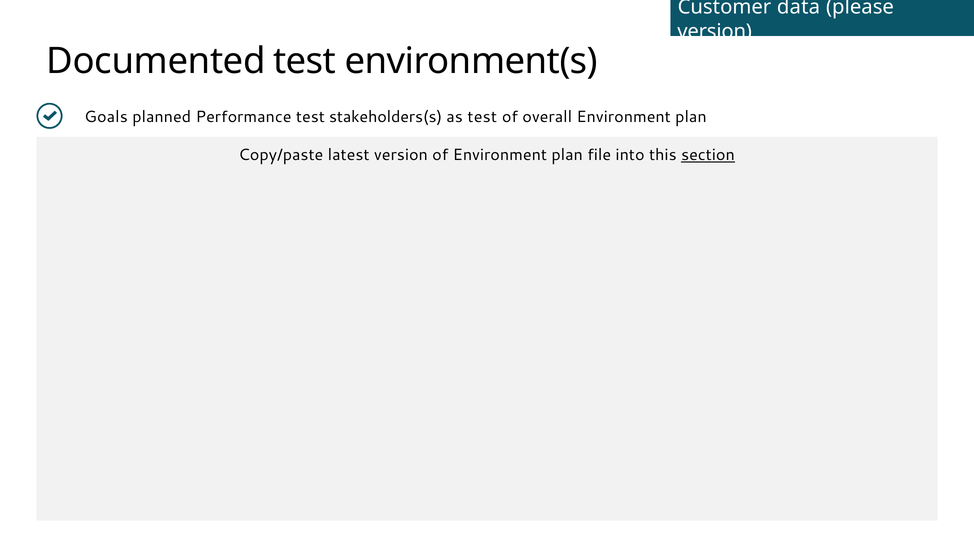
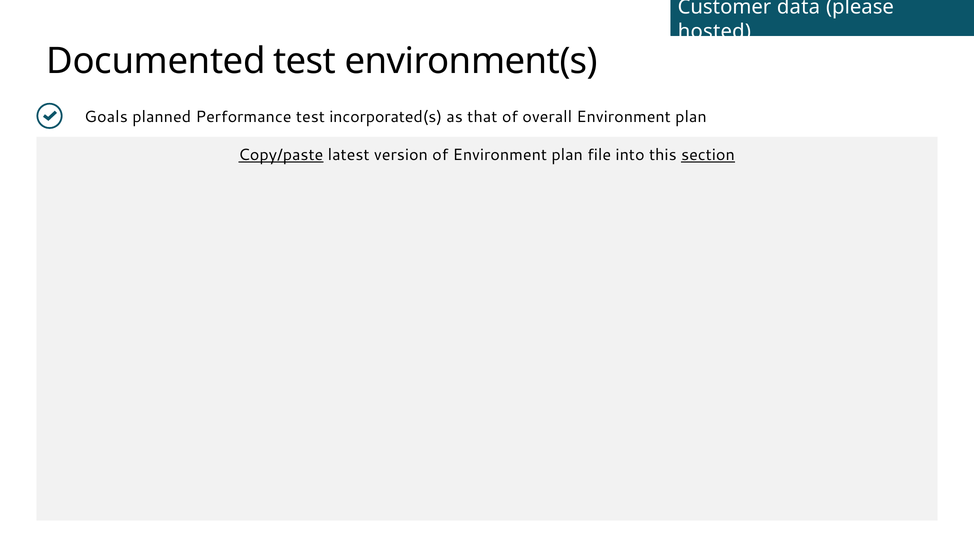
version at (715, 31): version -> hosted
stakeholders(s: stakeholders(s -> incorporated(s
as test: test -> that
Copy/paste underline: none -> present
